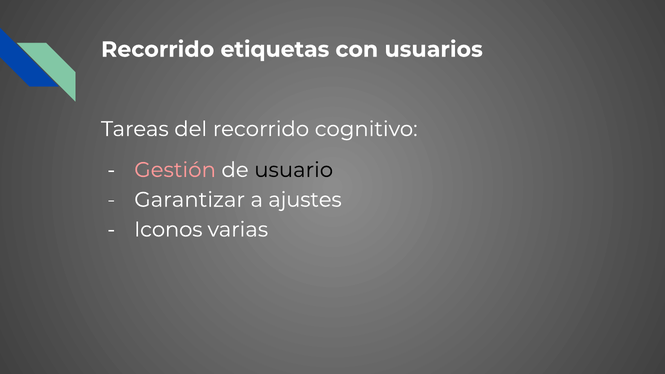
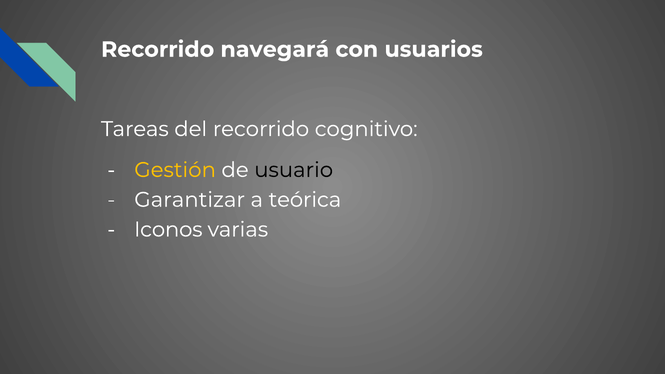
etiquetas: etiquetas -> navegará
Gestión colour: pink -> yellow
ajustes: ajustes -> teórica
